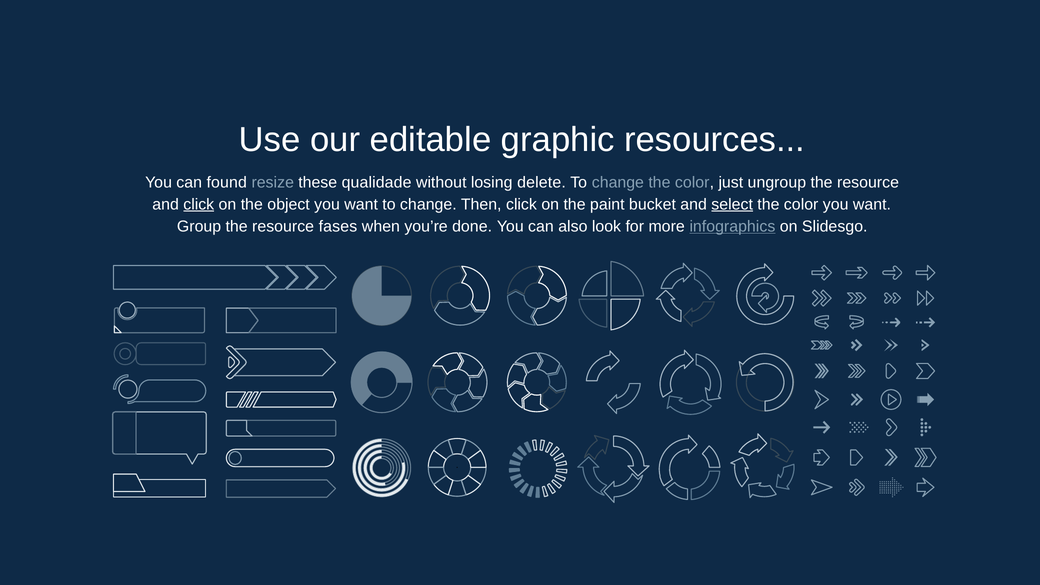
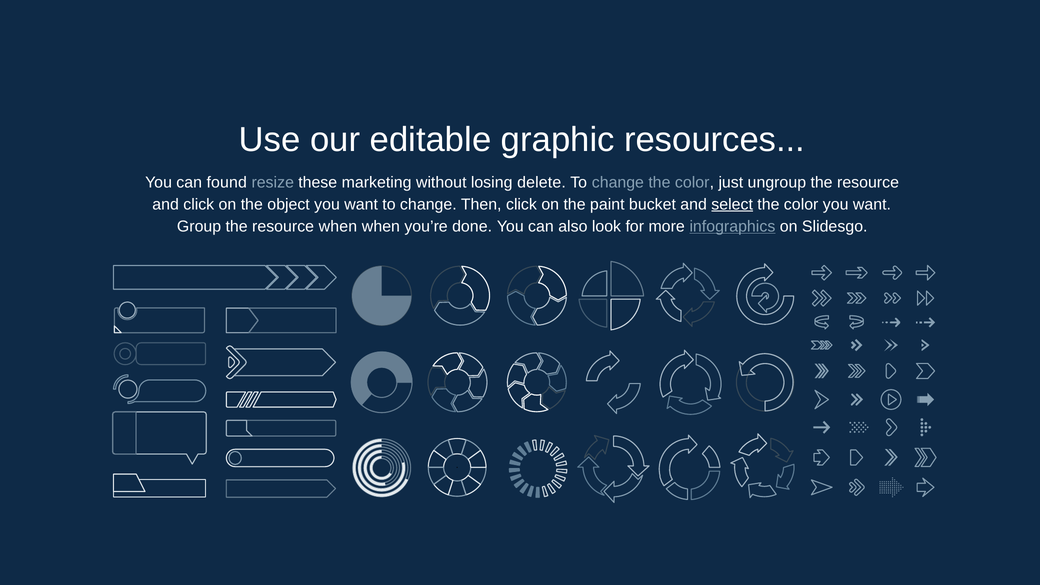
qualidade: qualidade -> marketing
click at (199, 204) underline: present -> none
resource fases: fases -> when
